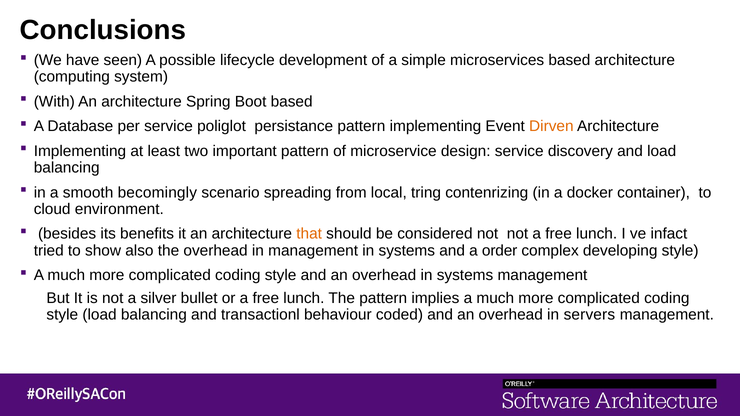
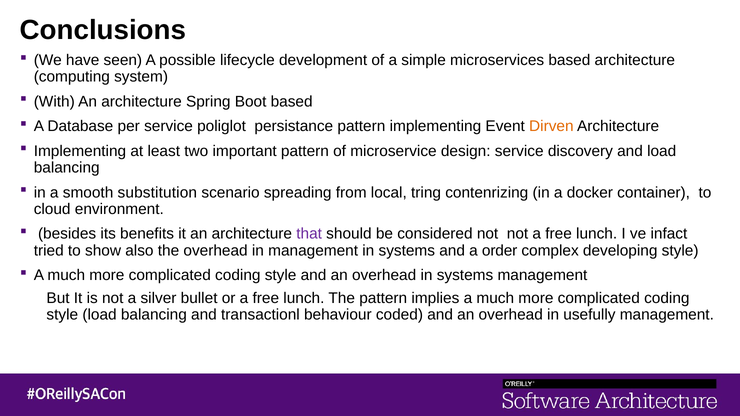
becomingly: becomingly -> substitution
that colour: orange -> purple
servers: servers -> usefully
